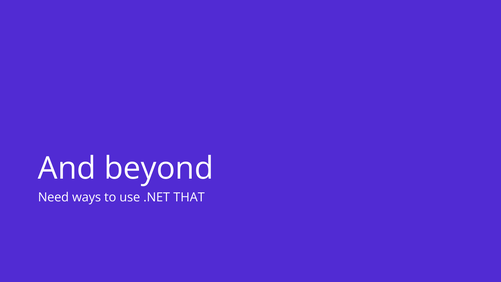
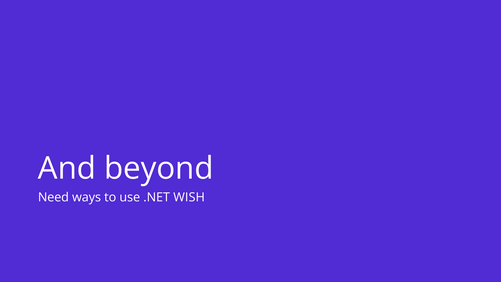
THAT: THAT -> WISH
